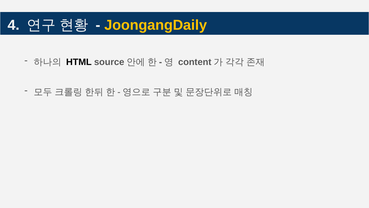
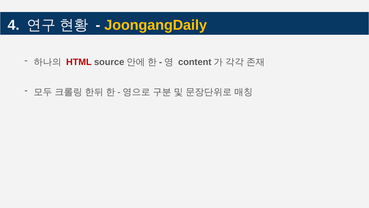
HTML colour: black -> red
